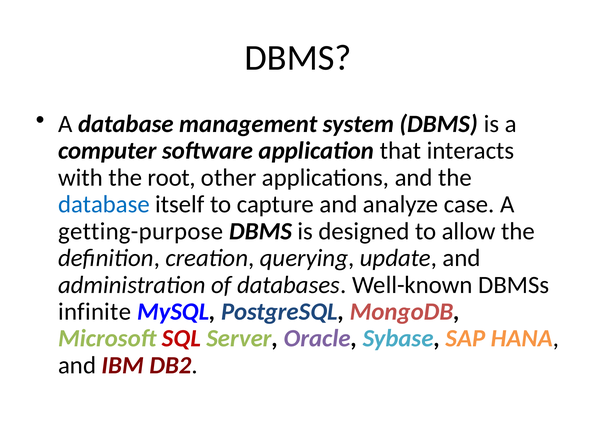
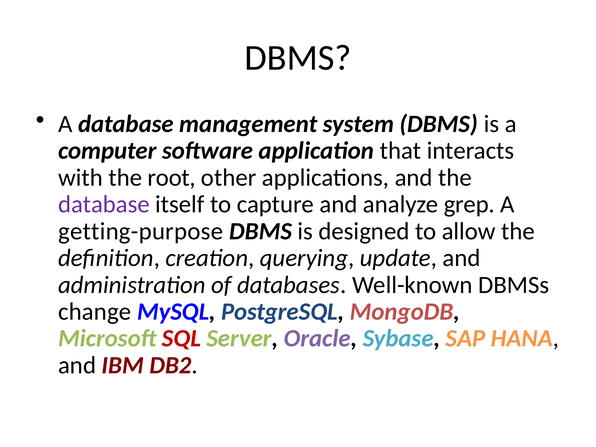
database at (104, 204) colour: blue -> purple
case: case -> grep
infinite: infinite -> change
